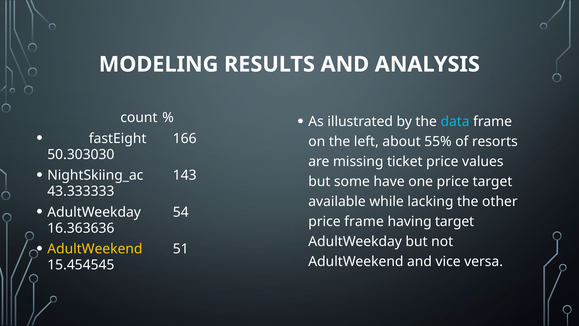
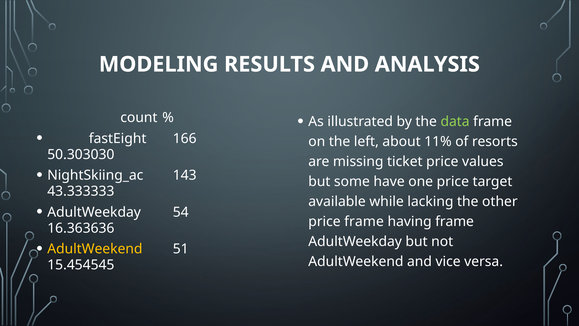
data colour: light blue -> light green
55%: 55% -> 11%
having target: target -> frame
